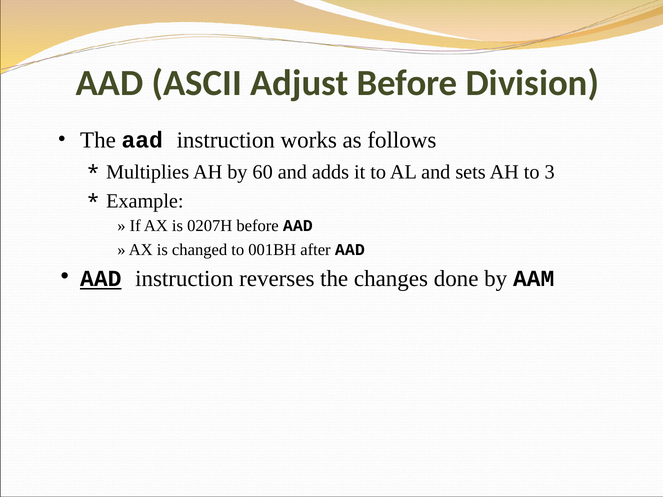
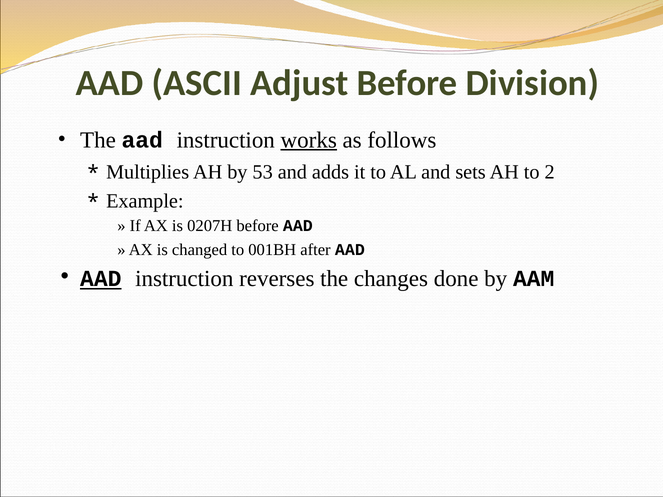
works underline: none -> present
60: 60 -> 53
3: 3 -> 2
